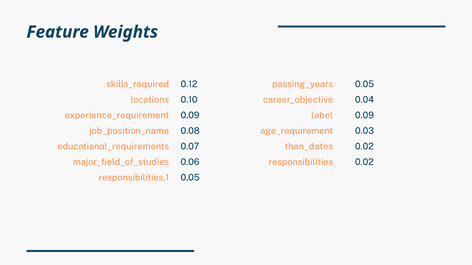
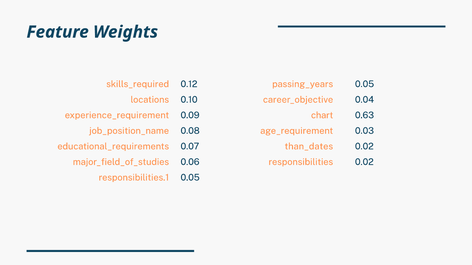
label: label -> chart
0.09 at (364, 115): 0.09 -> 0.63
